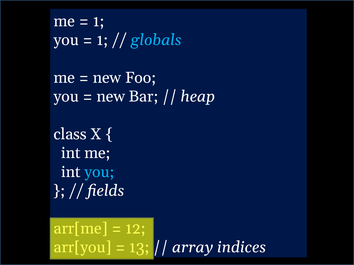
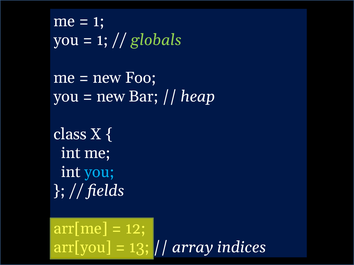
globals colour: light blue -> light green
